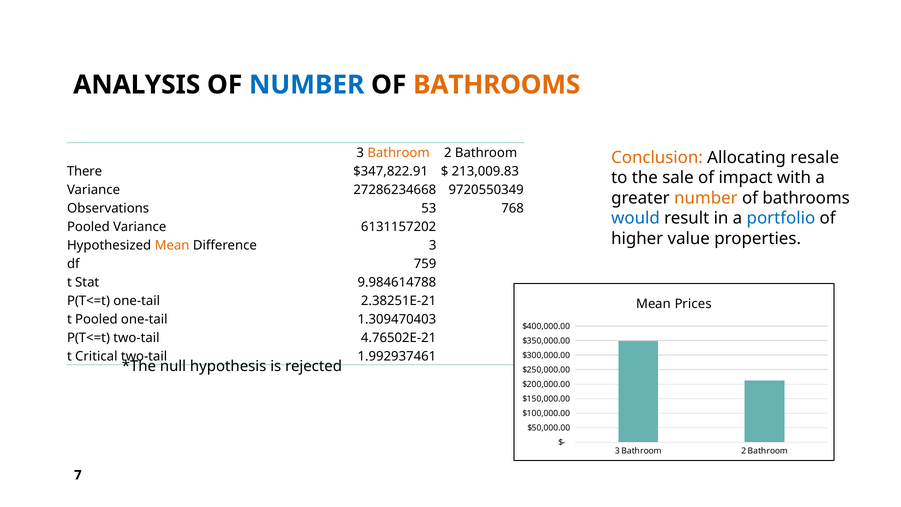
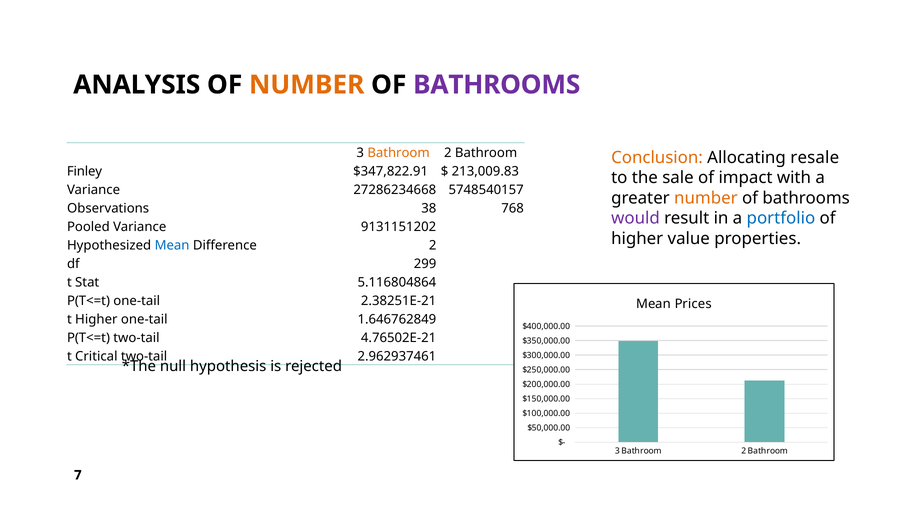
NUMBER at (307, 85) colour: blue -> orange
BATHROOMS at (497, 85) colour: orange -> purple
There: There -> Finley
9720550349: 9720550349 -> 5748540157
53: 53 -> 38
would colour: blue -> purple
6131157202: 6131157202 -> 9131151202
Mean at (172, 246) colour: orange -> blue
Difference 3: 3 -> 2
759: 759 -> 299
9.984614788: 9.984614788 -> 5.116804864
t Pooled: Pooled -> Higher
1.309470403: 1.309470403 -> 1.646762849
1.992937461: 1.992937461 -> 2.962937461
